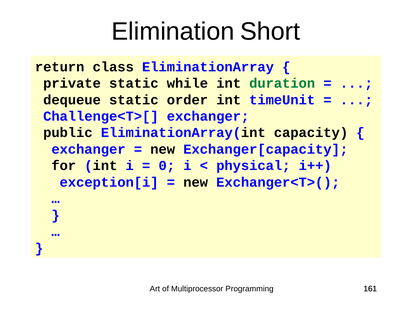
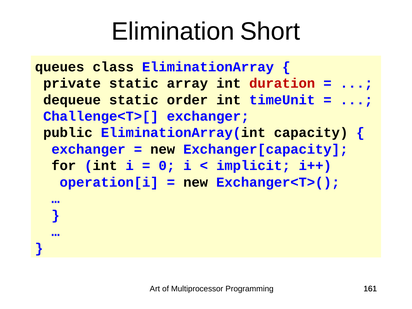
return: return -> queues
while: while -> array
duration colour: green -> red
physical: physical -> implicit
exception[i: exception[i -> operation[i
